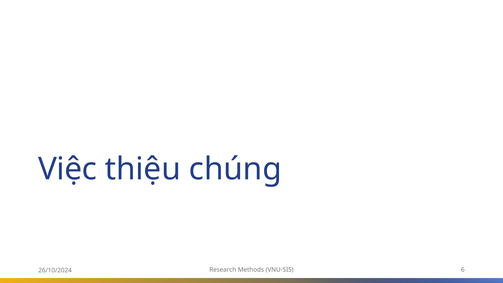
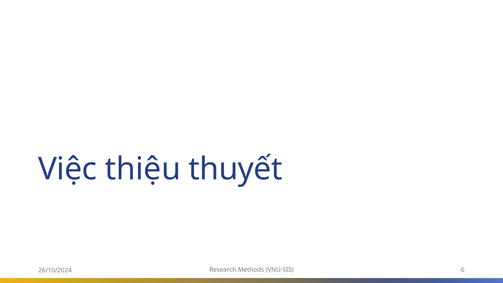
chúng: chúng -> thuyết
